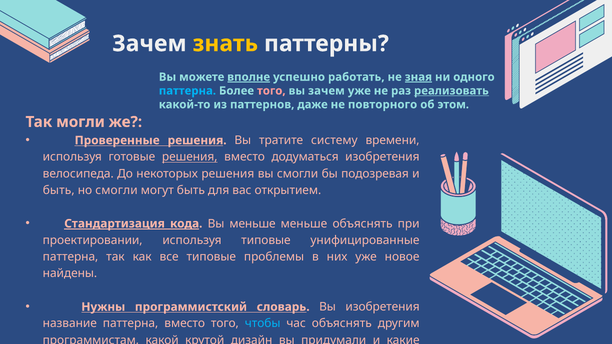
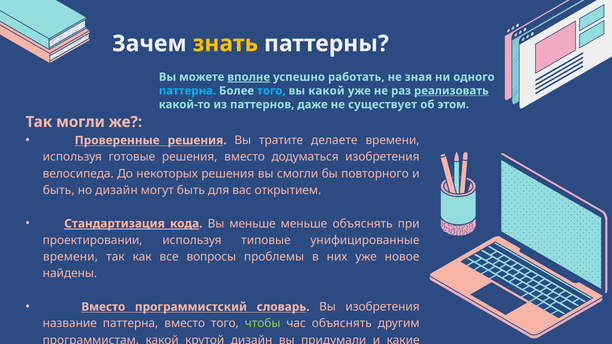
зная underline: present -> none
того at (271, 91) colour: pink -> light blue
вы зачем: зачем -> какой
повторного: повторного -> существует
систему: систему -> делаете
решения at (190, 157) underline: present -> none
подозревая: подозревая -> повторного
но смогли: смогли -> дизайн
паттерна at (71, 257): паттерна -> времени
все типовые: типовые -> вопросы
Нужны at (103, 307): Нужны -> Вместо
чтобы colour: light blue -> light green
